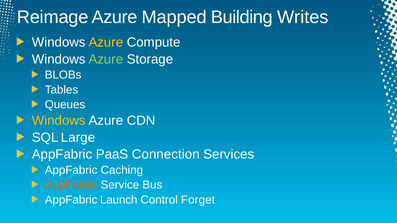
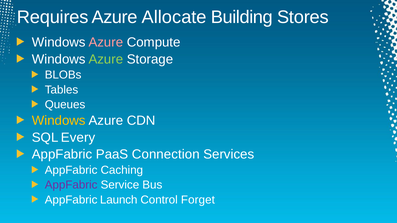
Reimage: Reimage -> Requires
Mapped: Mapped -> Allocate
Writes: Writes -> Stores
Azure at (106, 42) colour: yellow -> pink
Large: Large -> Every
AppFabric at (71, 185) colour: orange -> purple
